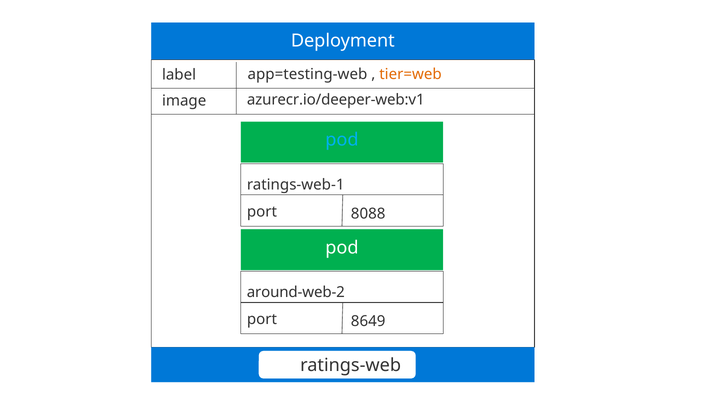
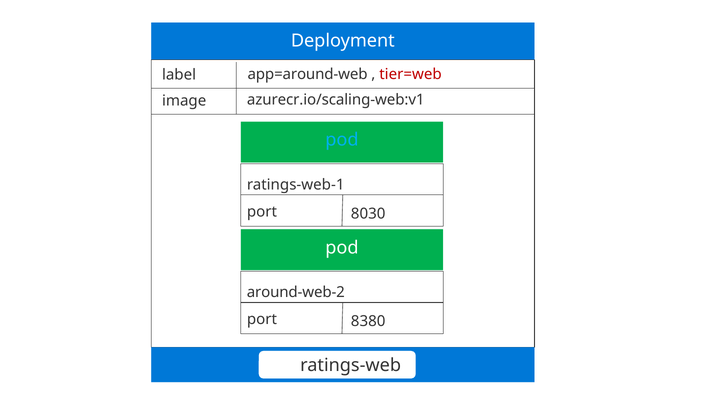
app=testing-web: app=testing-web -> app=around-web
tier=web colour: orange -> red
azurecr.io/deeper-web:v1: azurecr.io/deeper-web:v1 -> azurecr.io/scaling-web:v1
8088: 8088 -> 8030
8649: 8649 -> 8380
